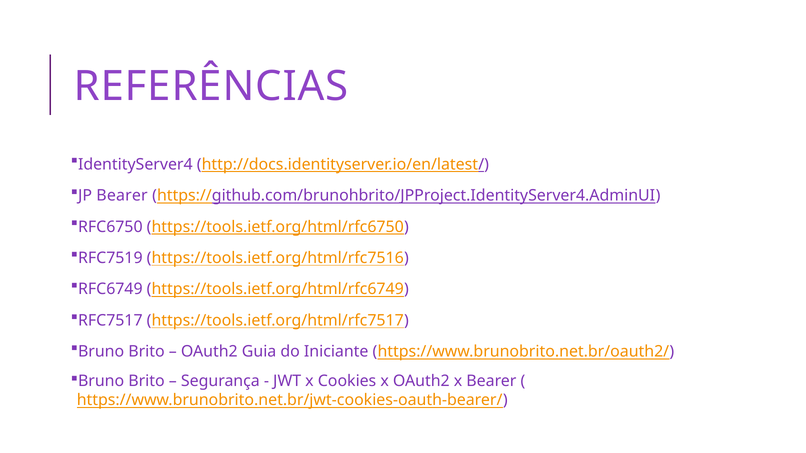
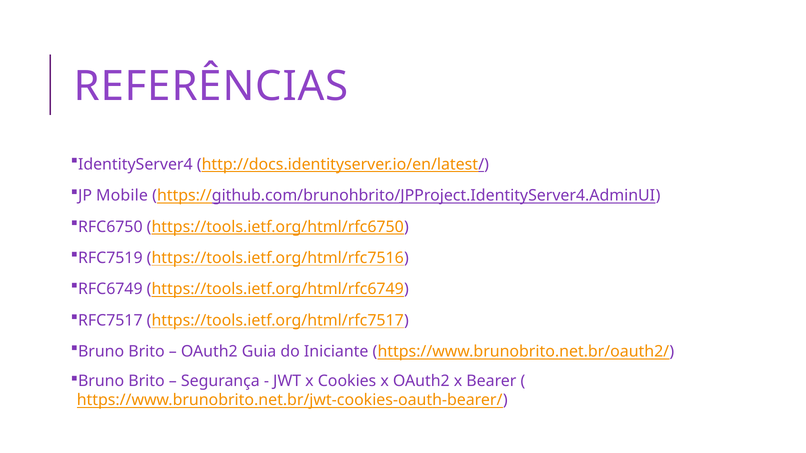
JP Bearer: Bearer -> Mobile
